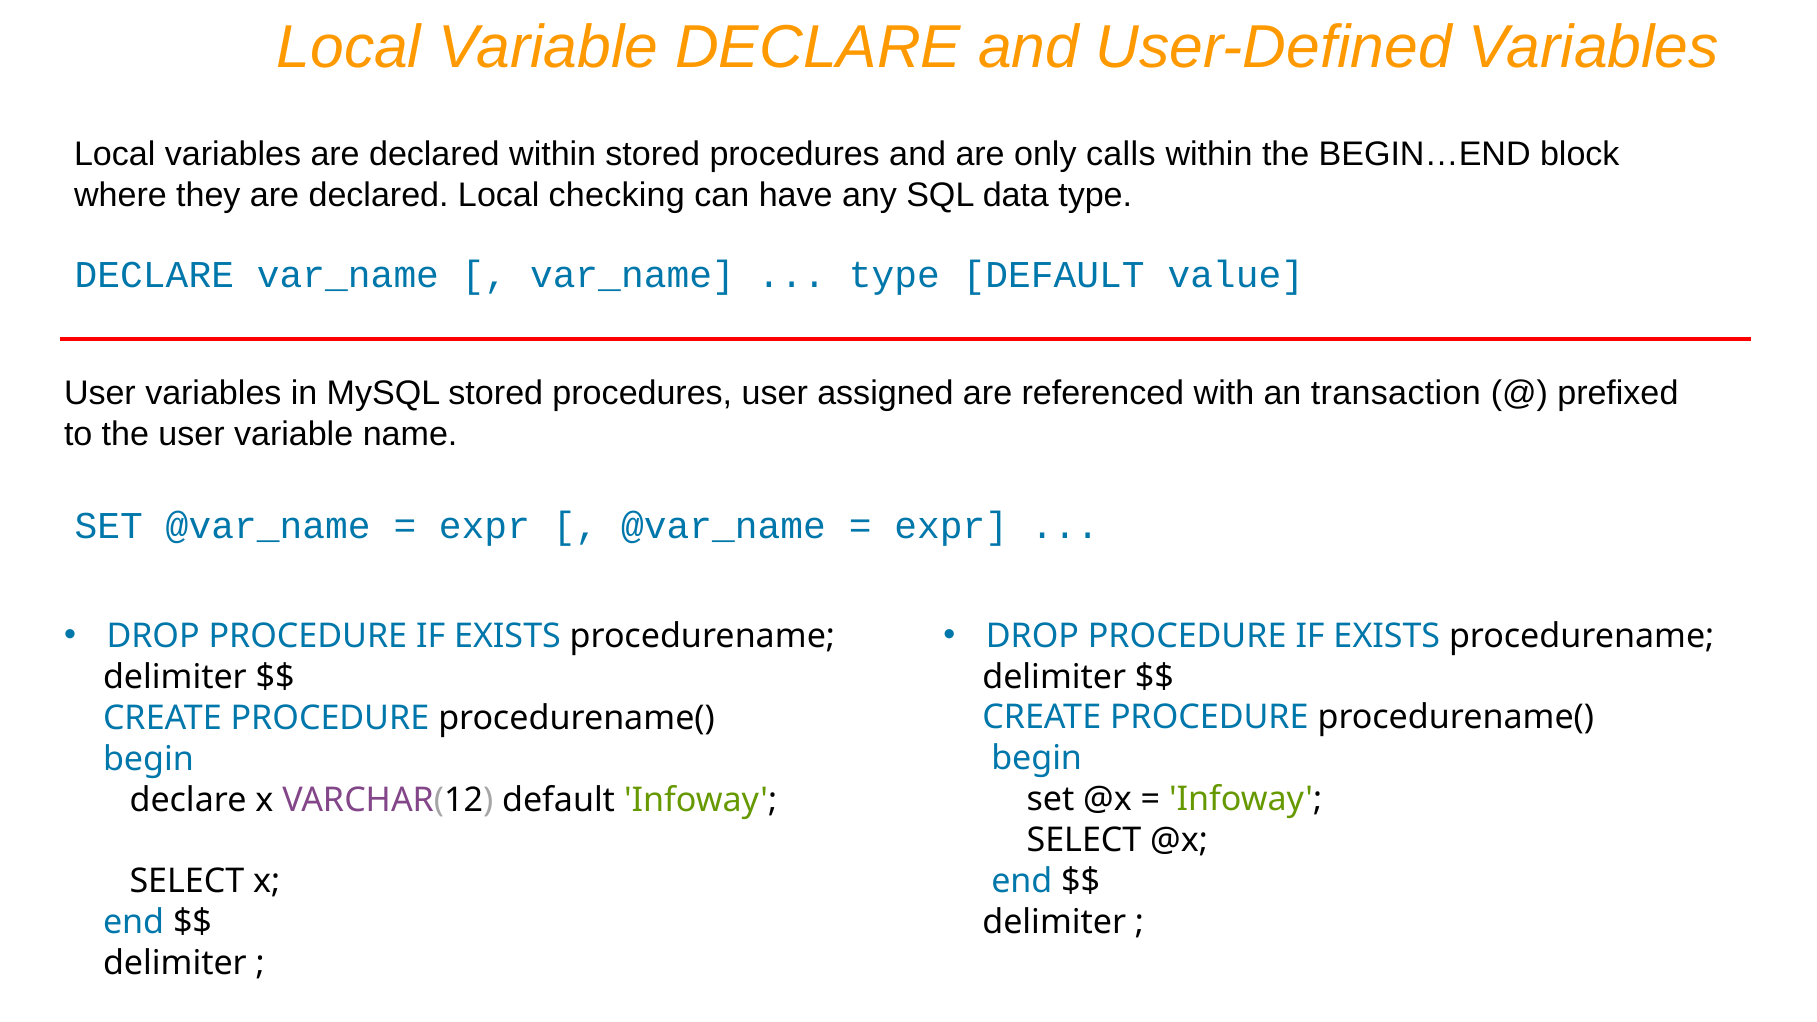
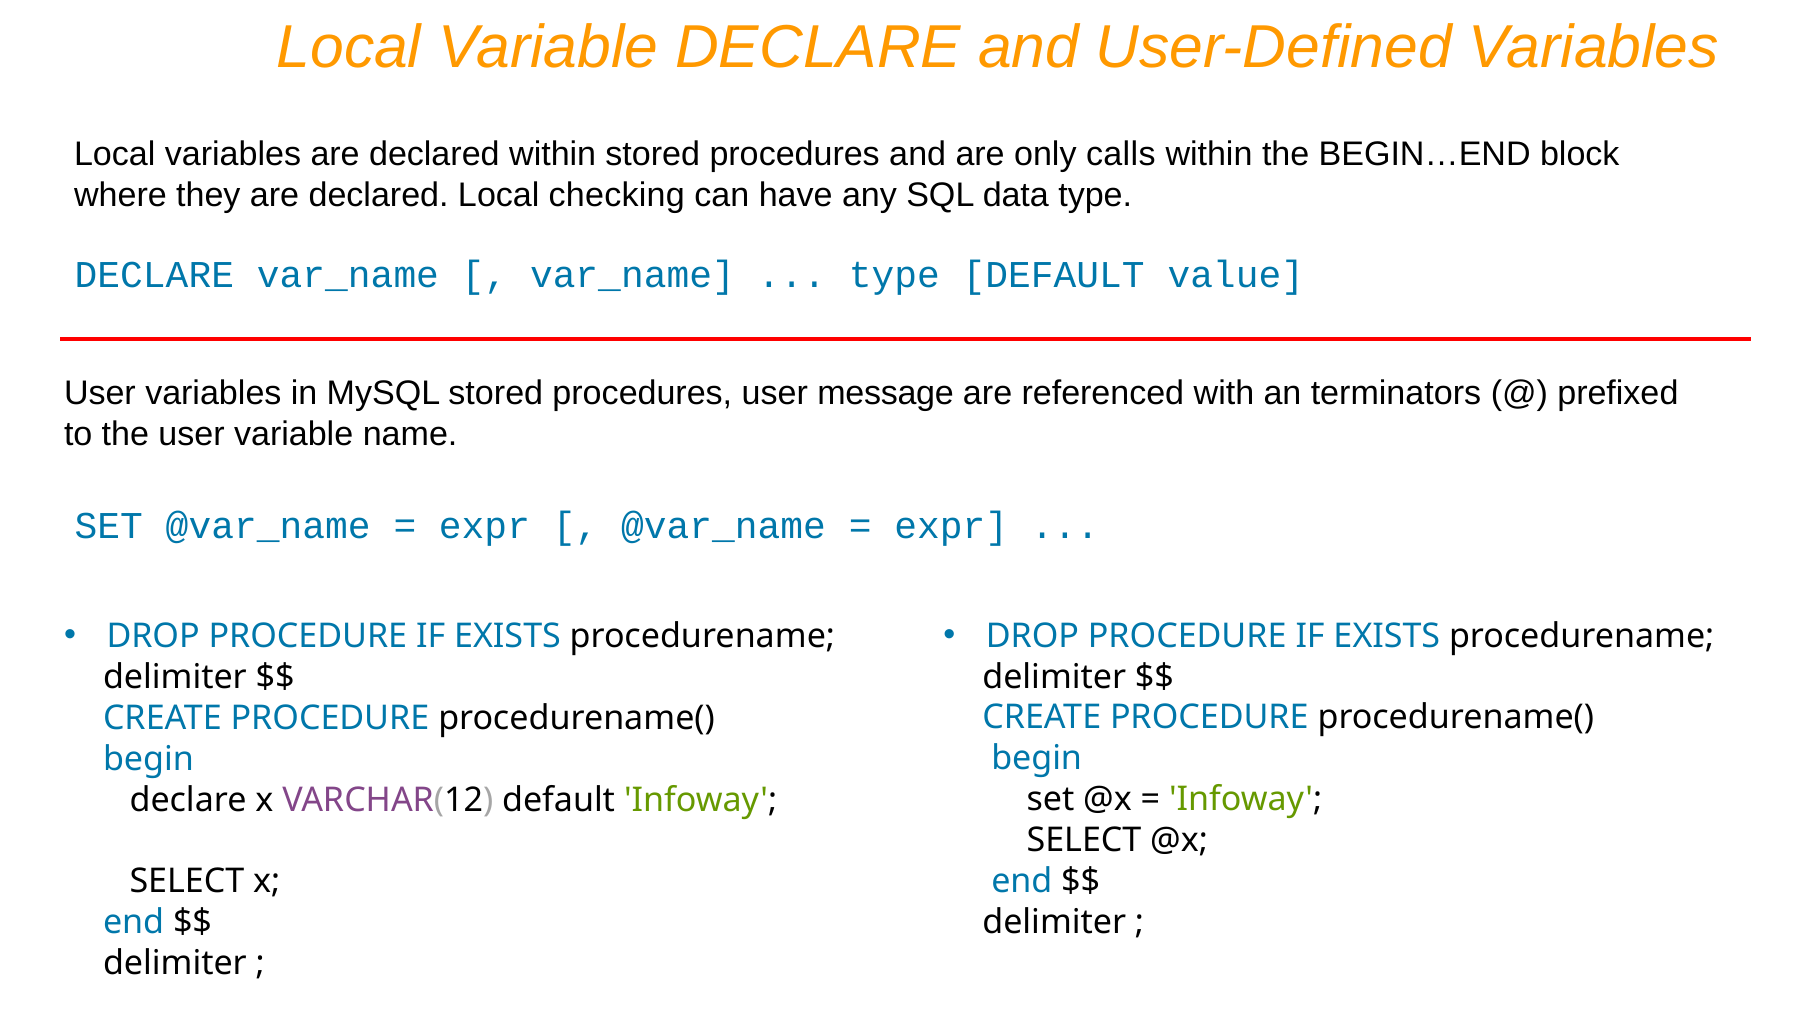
assigned: assigned -> message
transaction: transaction -> terminators
